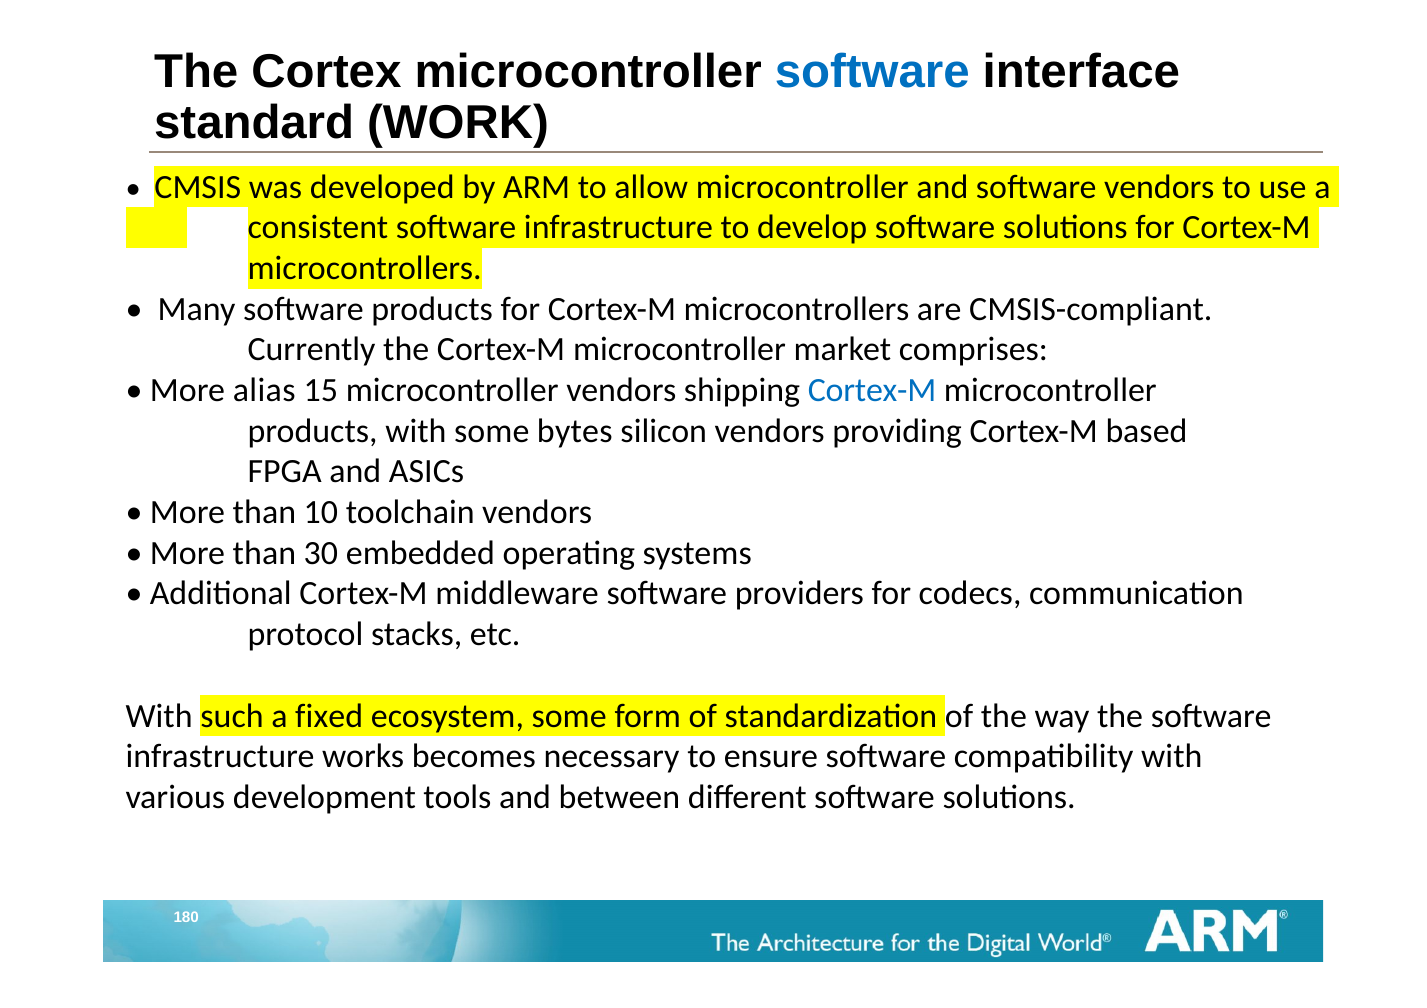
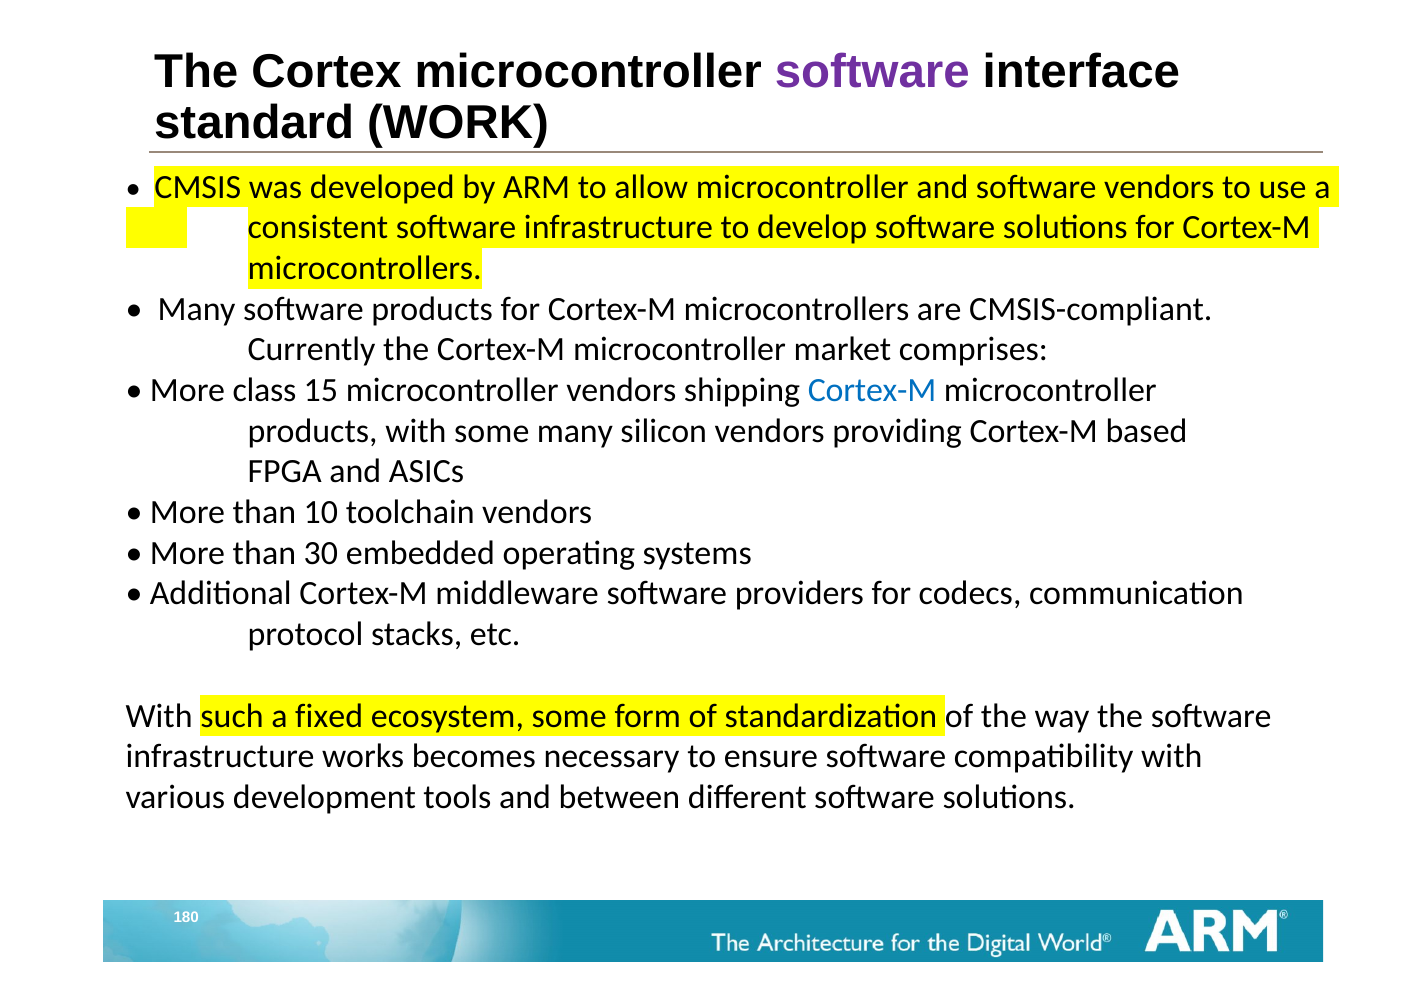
software at (872, 72) colour: blue -> purple
alias: alias -> class
some bytes: bytes -> many
